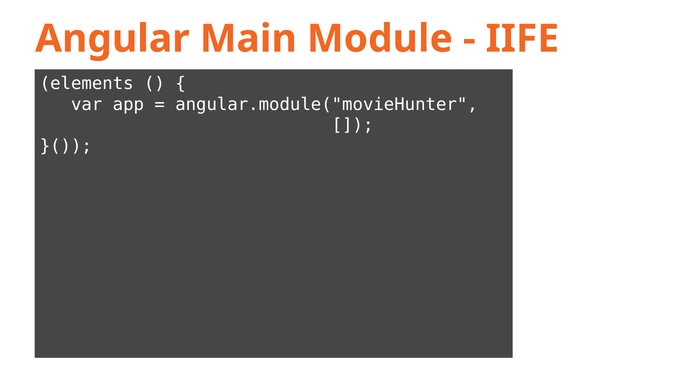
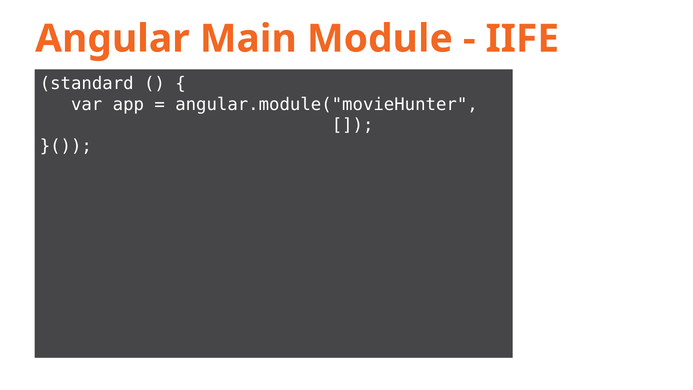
elements: elements -> standard
